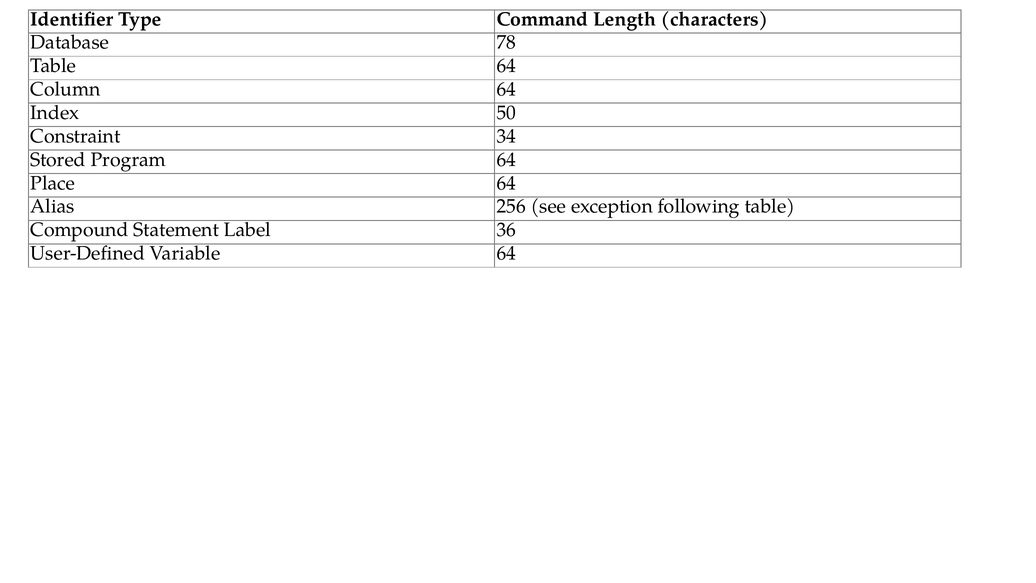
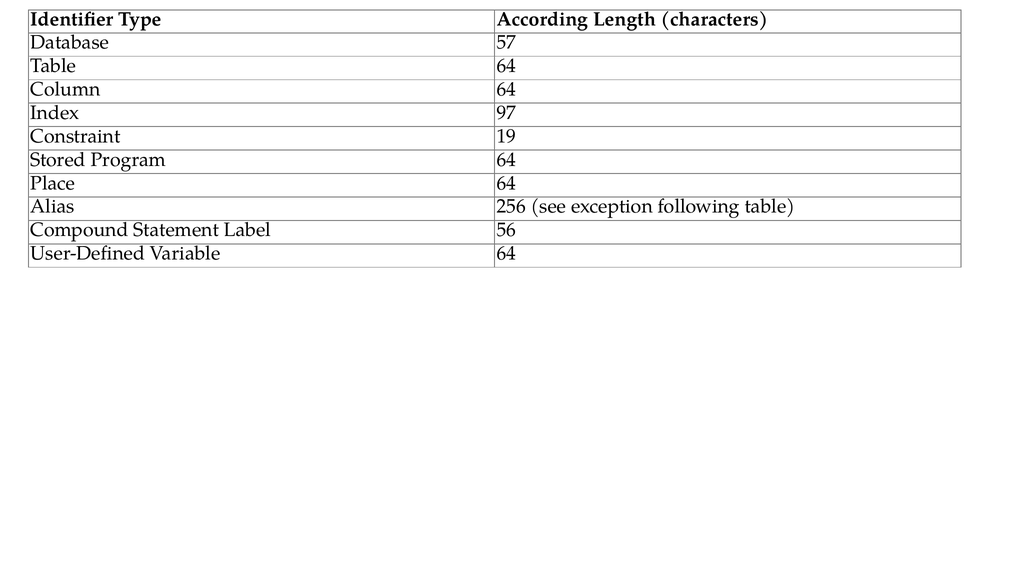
Command: Command -> According
78: 78 -> 57
50: 50 -> 97
34: 34 -> 19
36: 36 -> 56
